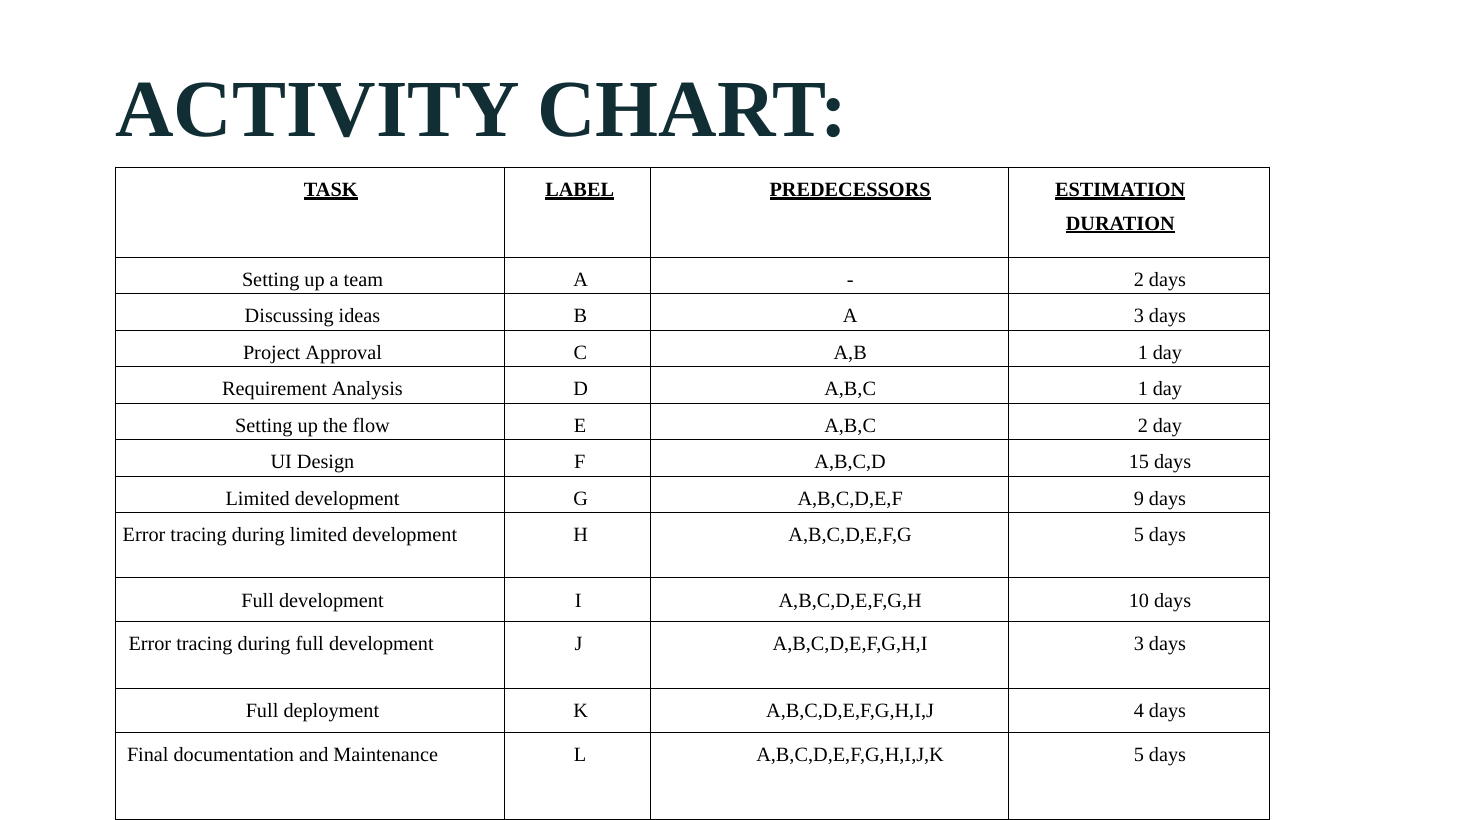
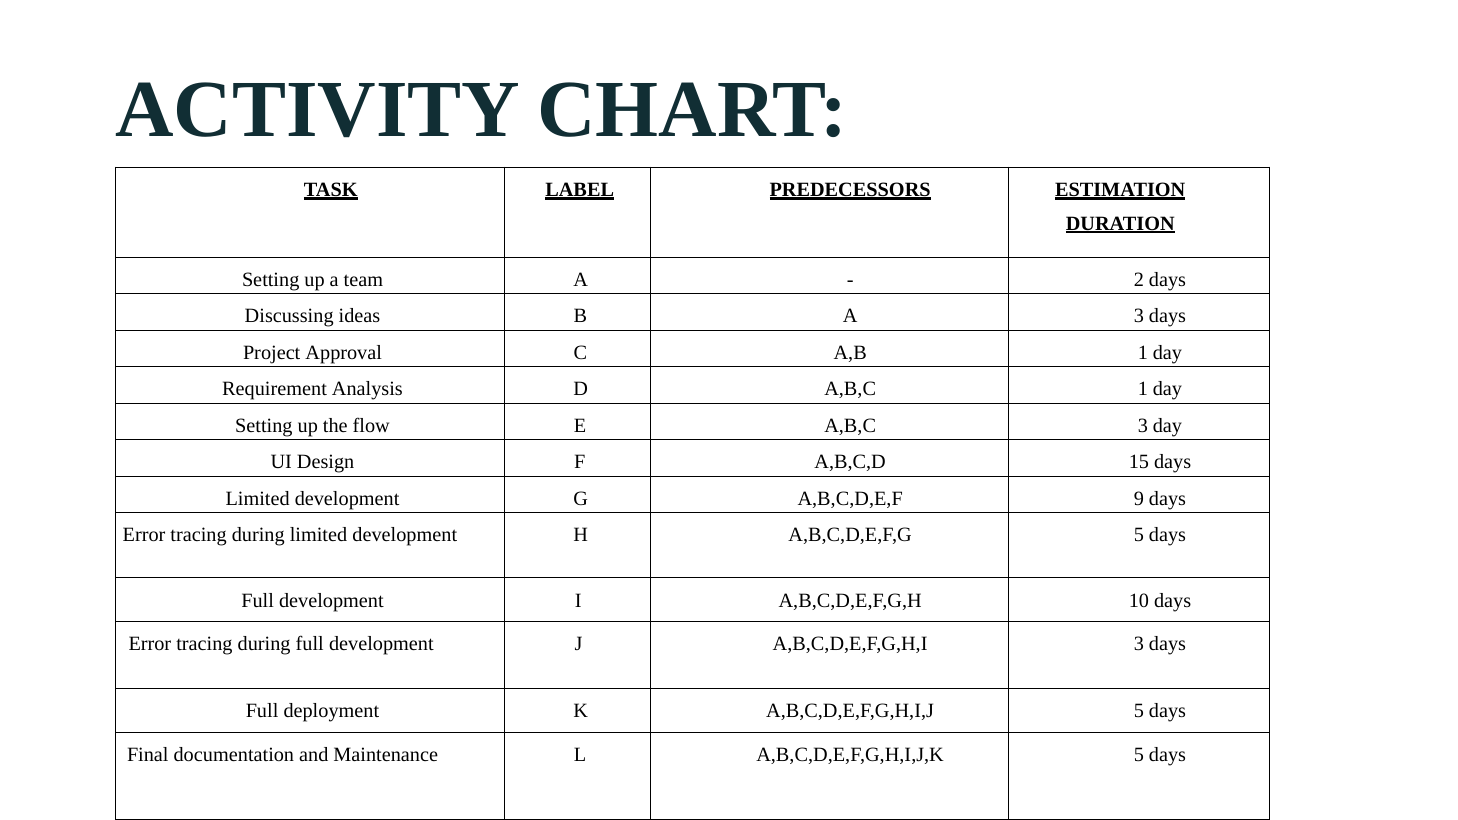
A,B,C 2: 2 -> 3
A,B,C,D,E,F,G,H,I,J 4: 4 -> 5
